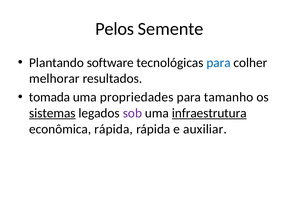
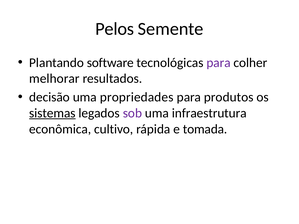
para at (219, 63) colour: blue -> purple
tomada: tomada -> decisão
tamanho: tamanho -> produtos
infraestrutura underline: present -> none
econômica rápida: rápida -> cultivo
auxiliar: auxiliar -> tomada
